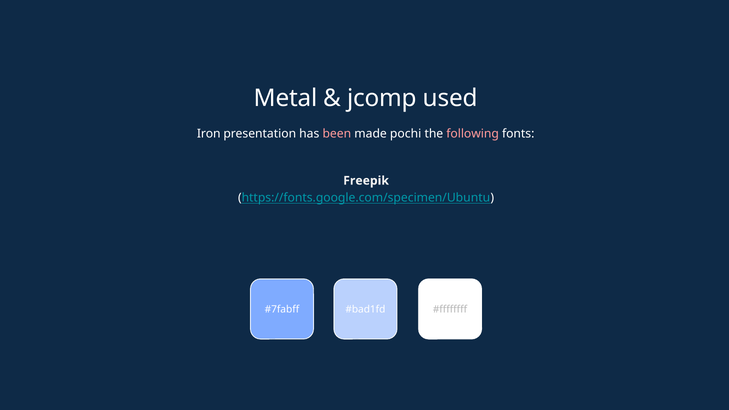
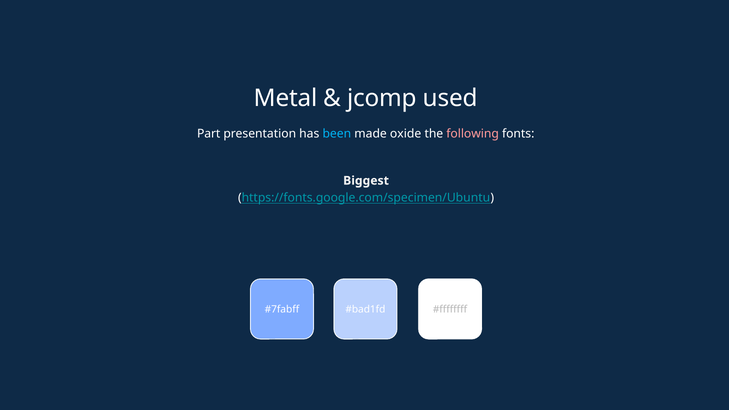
Iron: Iron -> Part
been colour: pink -> light blue
pochi: pochi -> oxide
Freepik: Freepik -> Biggest
